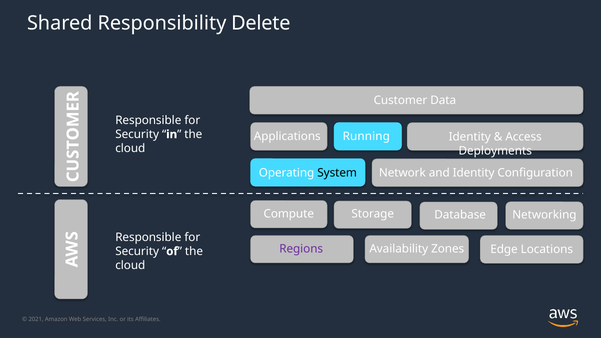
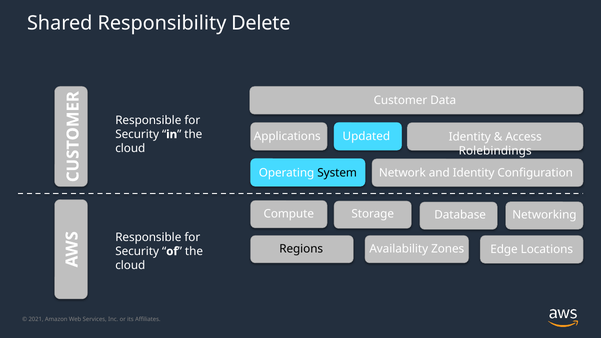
Running: Running -> Updated
Deployments: Deployments -> Rolebindings
Regions colour: purple -> black
